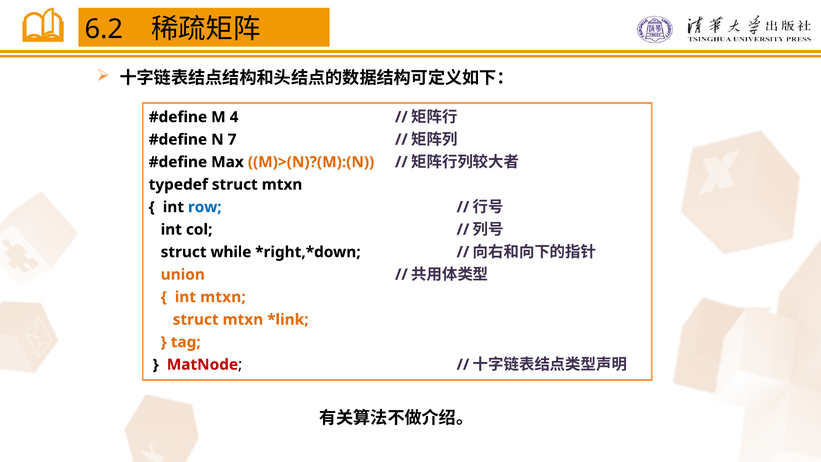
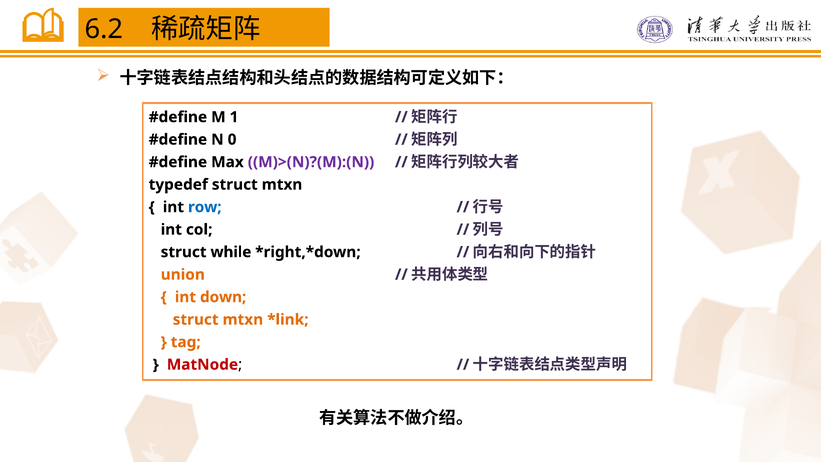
4: 4 -> 1
7: 7 -> 0
M)>(N)?(M):(N colour: orange -> purple
int mtxn: mtxn -> down
